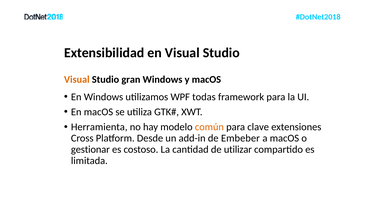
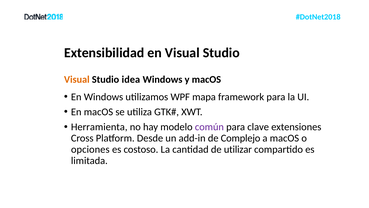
gran: gran -> idea
todas: todas -> mapa
común colour: orange -> purple
Embeber: Embeber -> Complejo
gestionar: gestionar -> opciones
